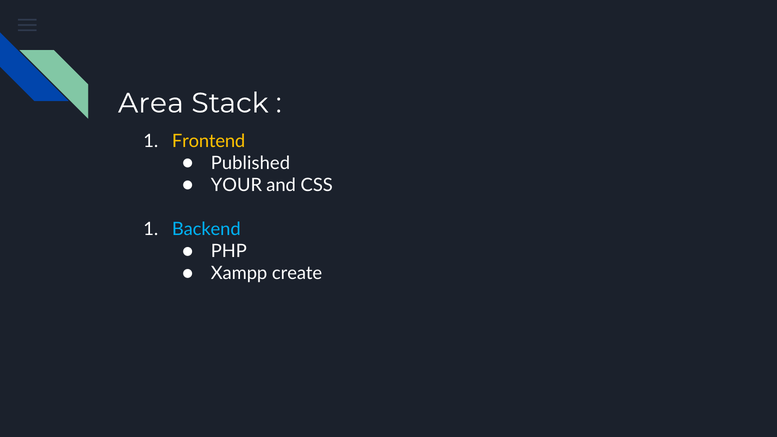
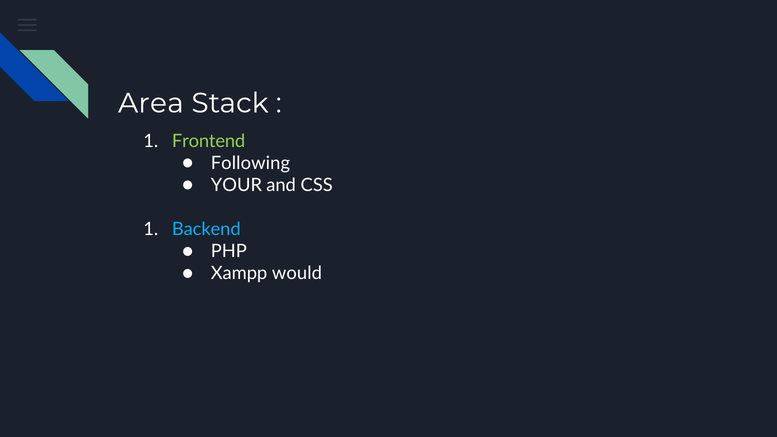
Frontend colour: yellow -> light green
Published: Published -> Following
create: create -> would
